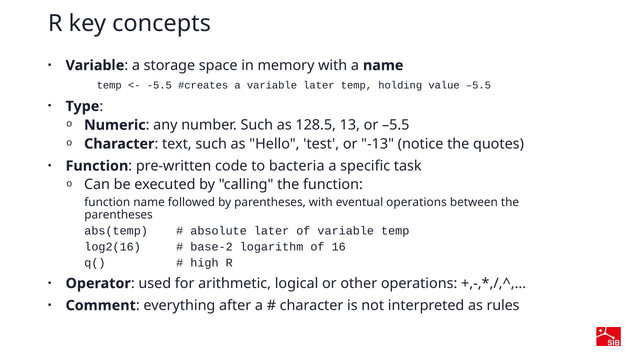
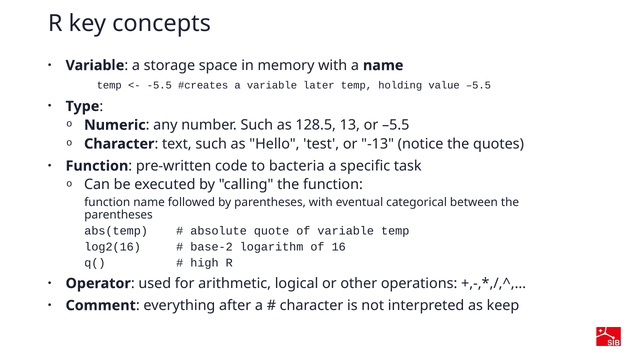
eventual operations: operations -> categorical
absolute later: later -> quote
rules: rules -> keep
